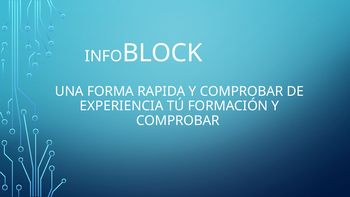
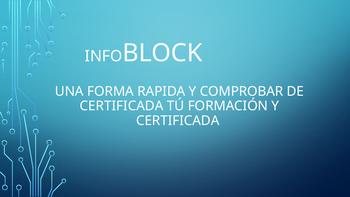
EXPERIENCIA at (122, 106): EXPERIENCIA -> CERTIFICADA
COMPROBAR at (178, 120): COMPROBAR -> CERTIFICADA
